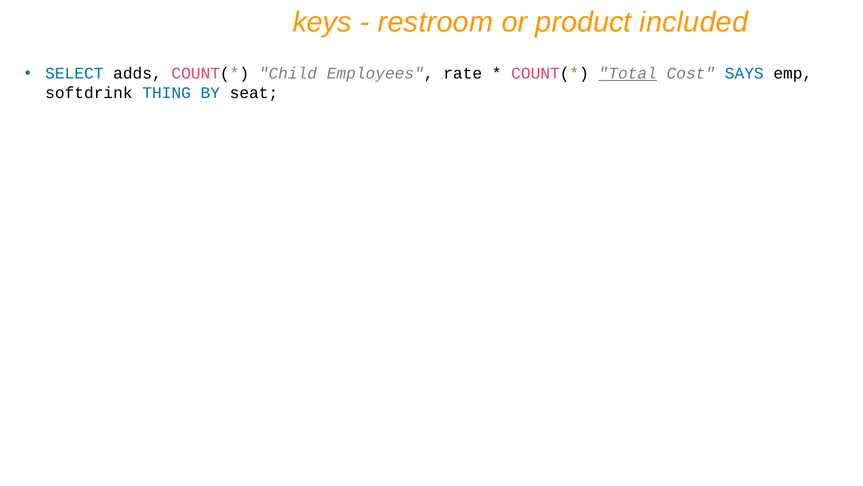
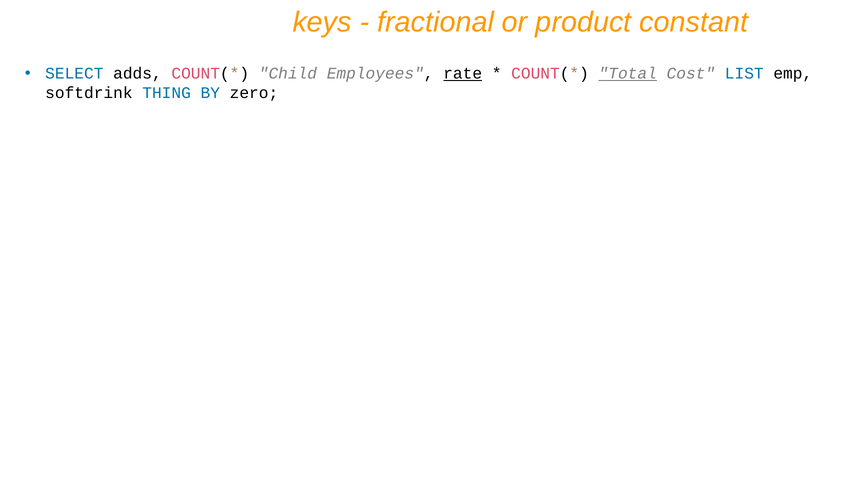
restroom: restroom -> fractional
included: included -> constant
rate underline: none -> present
SAYS: SAYS -> LIST
seat: seat -> zero
